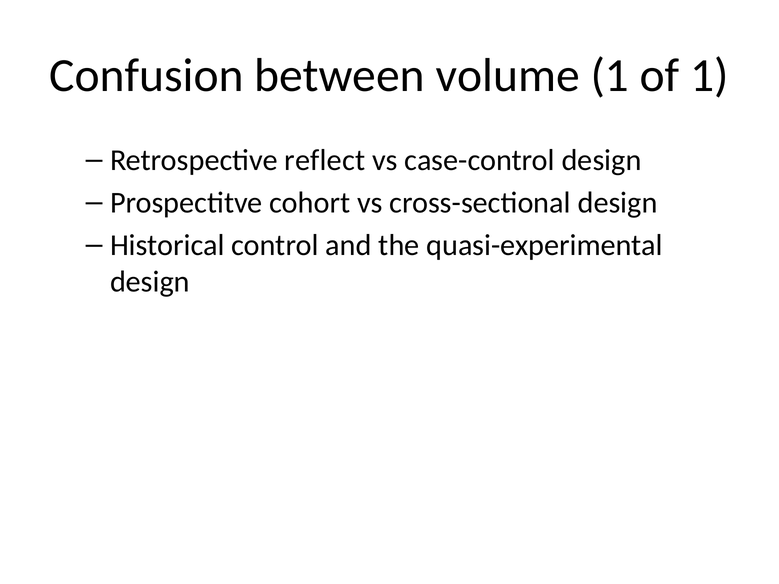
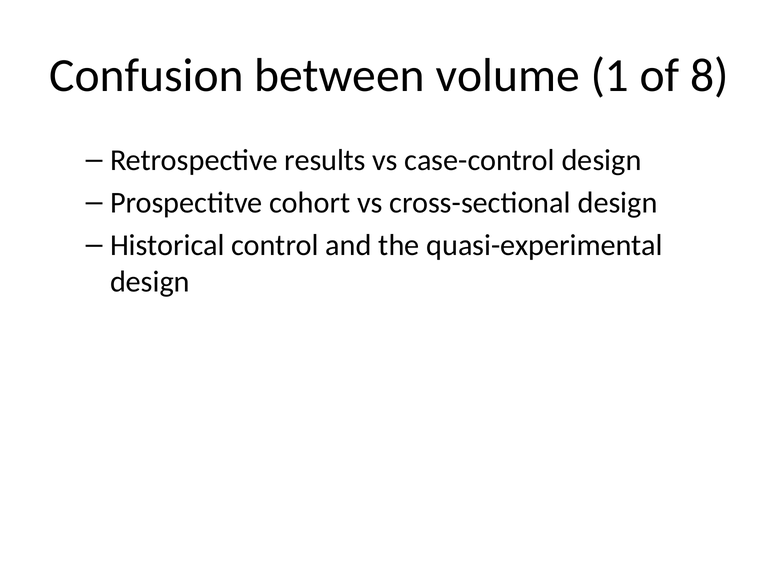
of 1: 1 -> 8
reflect: reflect -> results
